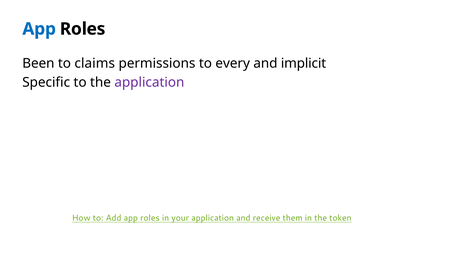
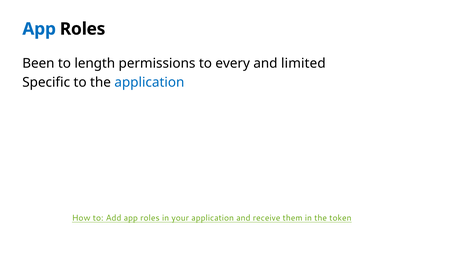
claims: claims -> length
implicit: implicit -> limited
application at (149, 82) colour: purple -> blue
